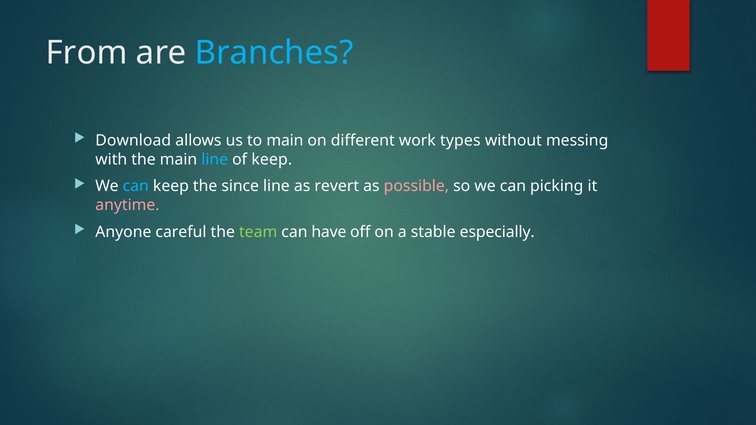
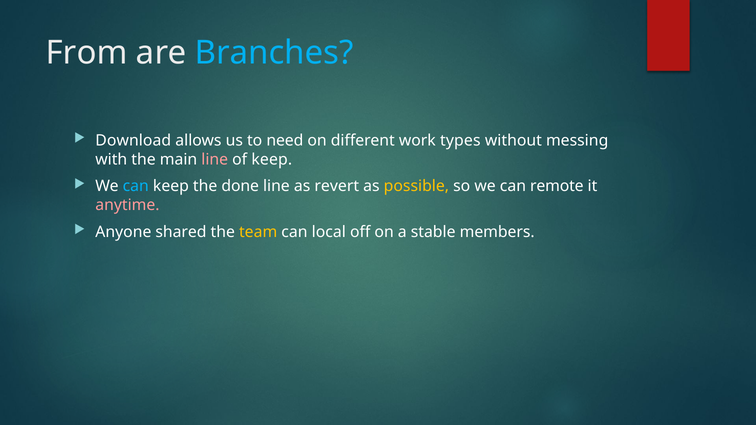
to main: main -> need
line at (215, 160) colour: light blue -> pink
since: since -> done
possible colour: pink -> yellow
picking: picking -> remote
careful: careful -> shared
team colour: light green -> yellow
have: have -> local
especially: especially -> members
